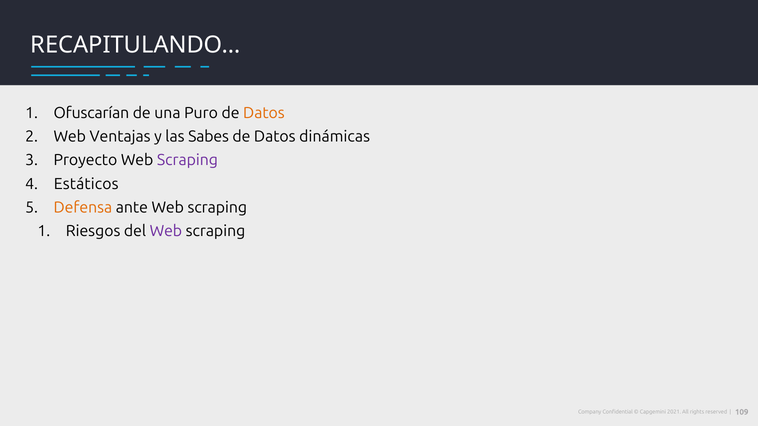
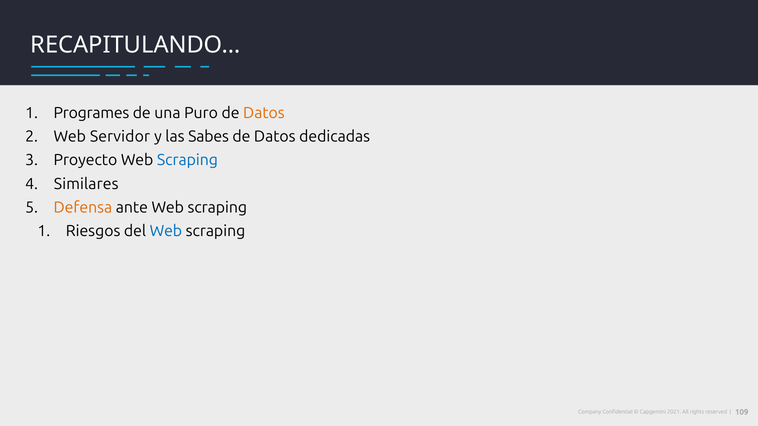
Ofuscarían: Ofuscarían -> Programes
Ventajas: Ventajas -> Servidor
dinámicas: dinámicas -> dedicadas
Scraping at (187, 160) colour: purple -> blue
Estáticos: Estáticos -> Similares
Web at (166, 231) colour: purple -> blue
